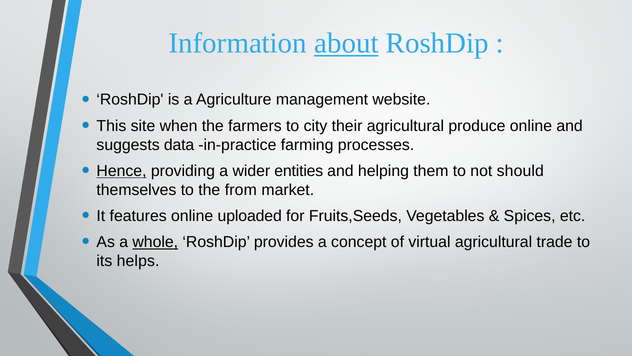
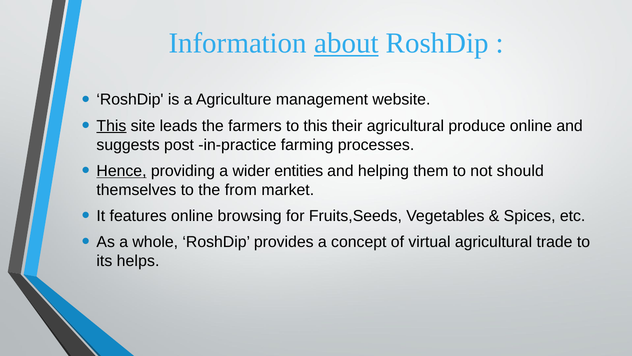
This at (111, 126) underline: none -> present
when: when -> leads
to city: city -> this
data: data -> post
uploaded: uploaded -> browsing
whole underline: present -> none
